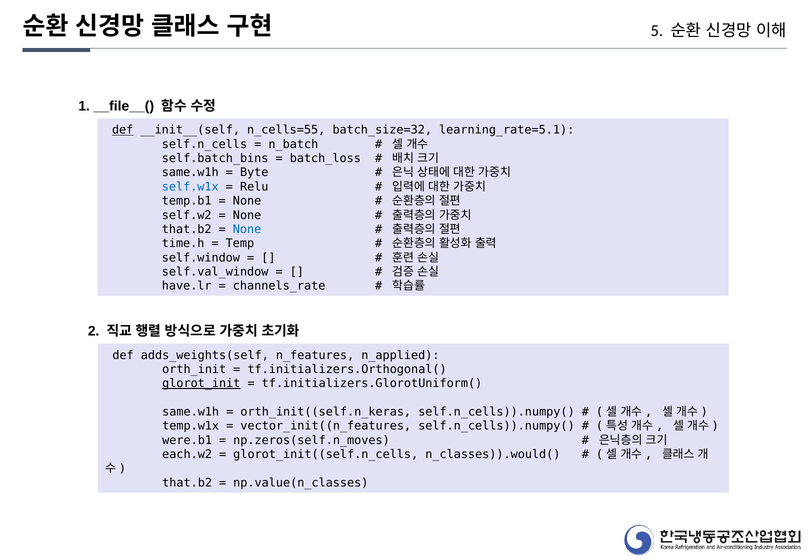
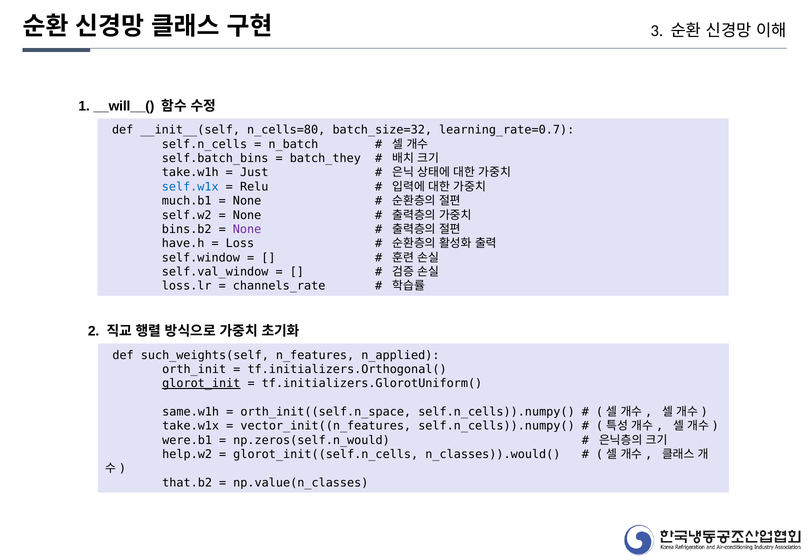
5: 5 -> 3
__file__(: __file__( -> __will__(
def at (123, 130) underline: present -> none
n_cells=55: n_cells=55 -> n_cells=80
learning_rate=5.1: learning_rate=5.1 -> learning_rate=0.7
batch_loss: batch_loss -> batch_they
same.w1h at (190, 173): same.w1h -> take.w1h
Byte: Byte -> Just
temp.b1: temp.b1 -> much.b1
that.b2 at (187, 229): that.b2 -> bins.b2
None at (247, 229) colour: blue -> purple
time.h: time.h -> have.h
Temp: Temp -> Loss
have.lr: have.lr -> loss.lr
adds_weights(self: adds_weights(self -> such_weights(self
orth_init((self.n_keras: orth_init((self.n_keras -> orth_init((self.n_space
temp.w1x: temp.w1x -> take.w1x
np.zeros(self.n_moves: np.zeros(self.n_moves -> np.zeros(self.n_would
each.w2: each.w2 -> help.w2
